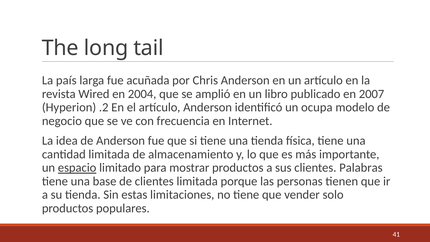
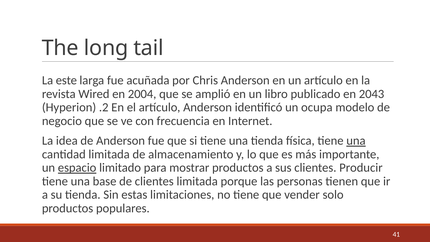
país: país -> este
2007: 2007 -> 2043
una at (356, 141) underline: none -> present
Palabras: Palabras -> Producir
